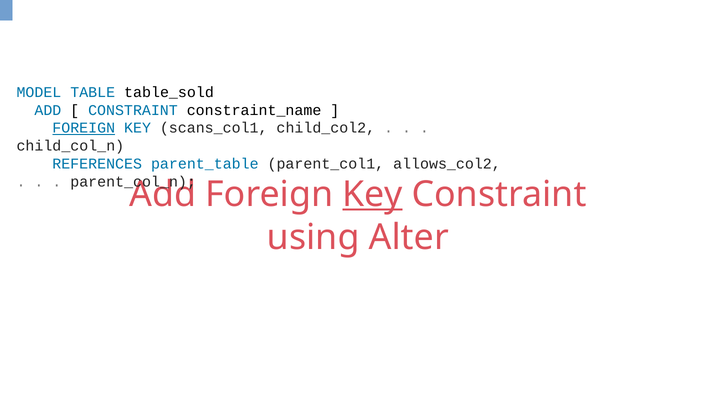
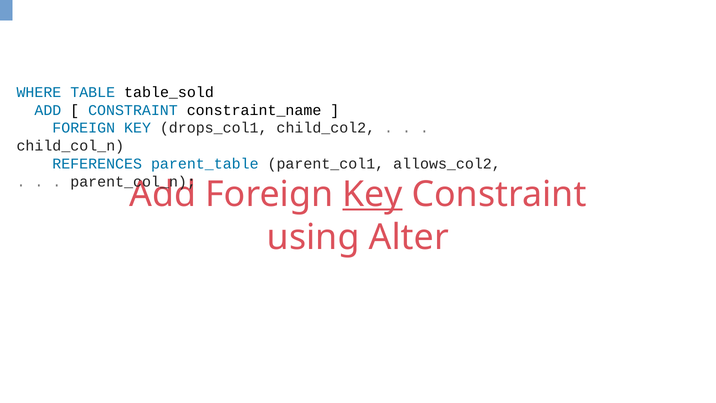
MODEL: MODEL -> WHERE
FOREIGN at (84, 128) underline: present -> none
scans_col1: scans_col1 -> drops_col1
